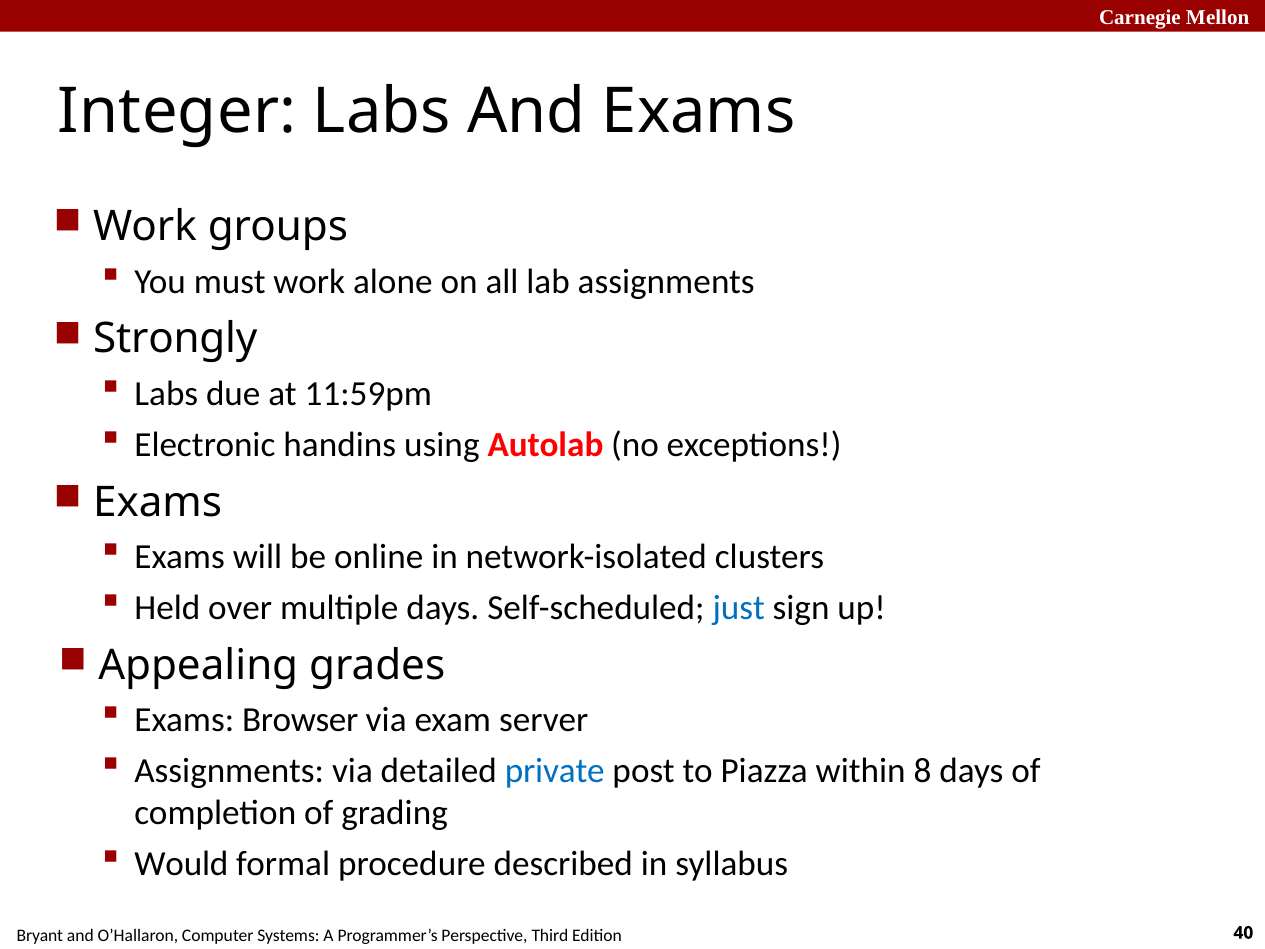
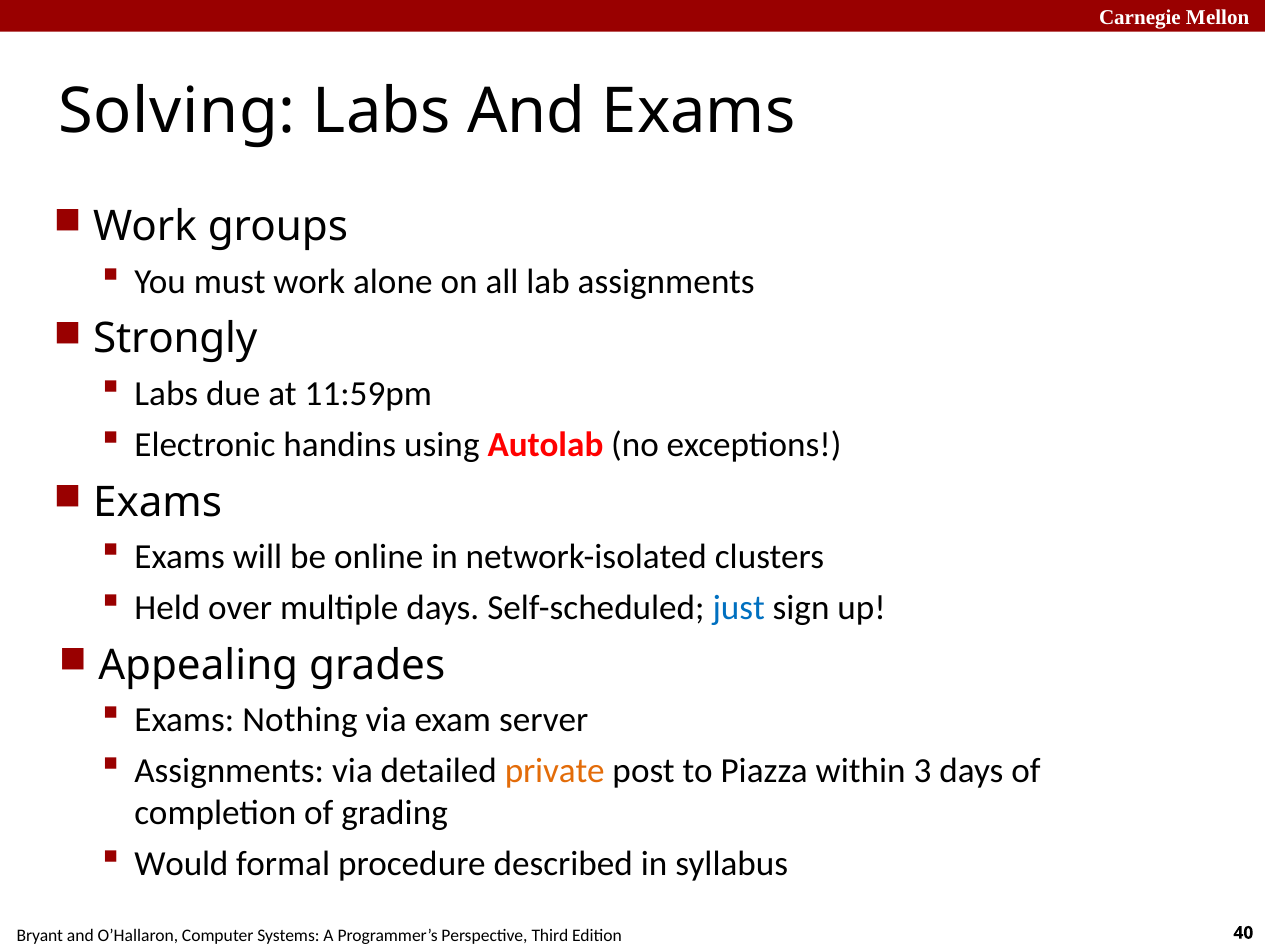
Integer: Integer -> Solving
Browser: Browser -> Nothing
private colour: blue -> orange
8: 8 -> 3
